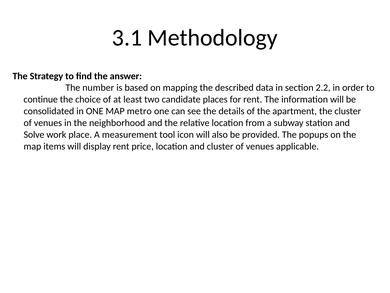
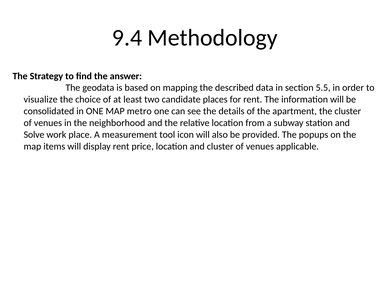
3.1: 3.1 -> 9.4
number: number -> geodata
2.2: 2.2 -> 5.5
continue: continue -> visualize
